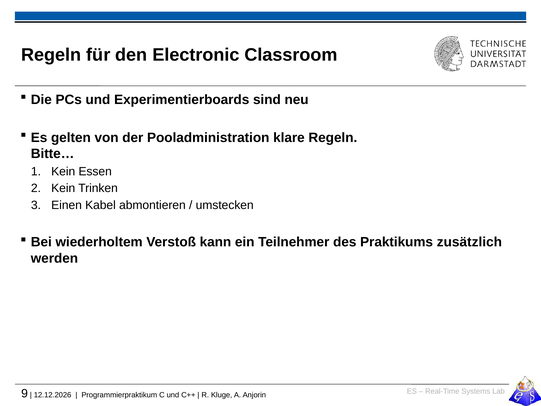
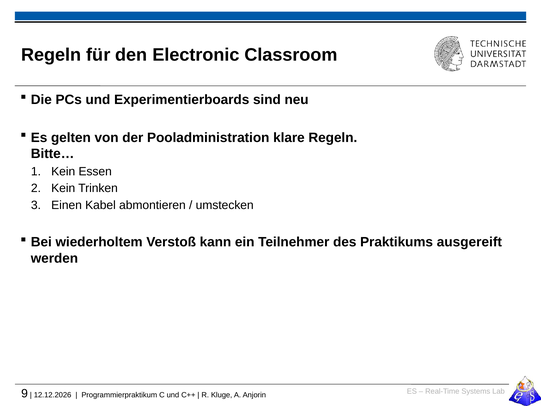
zusätzlich: zusätzlich -> ausgereift
